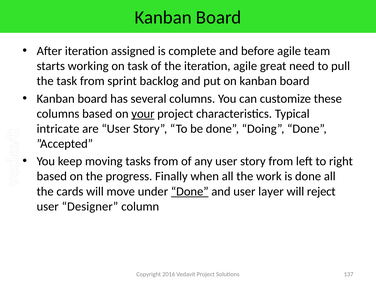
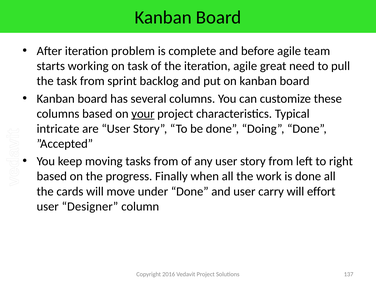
assigned: assigned -> problem
Done at (190, 191) underline: present -> none
layer: layer -> carry
reject: reject -> effort
